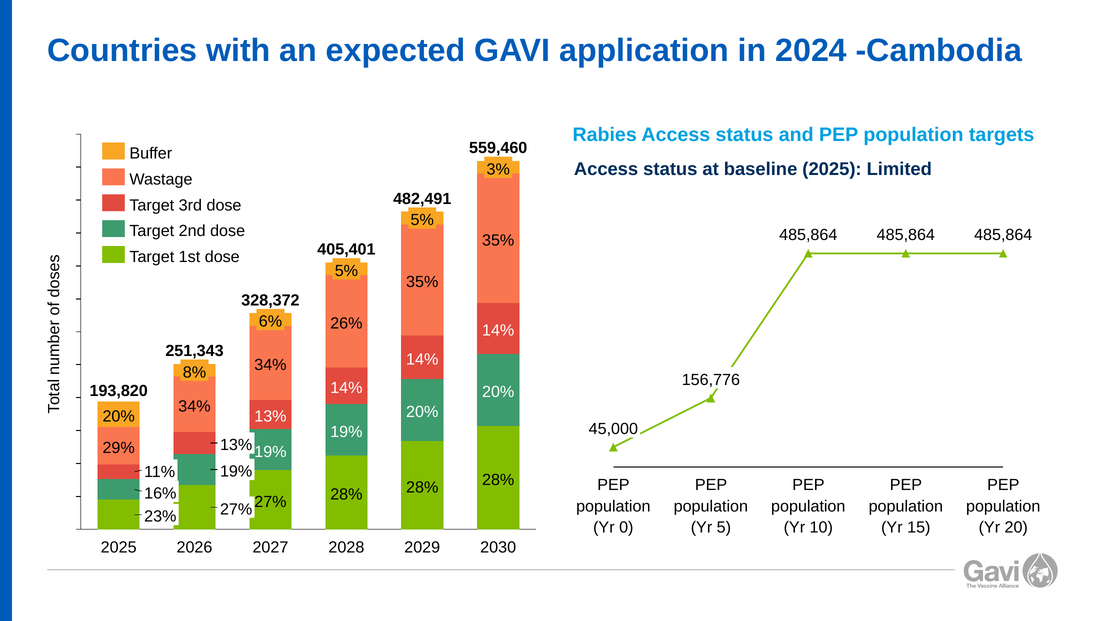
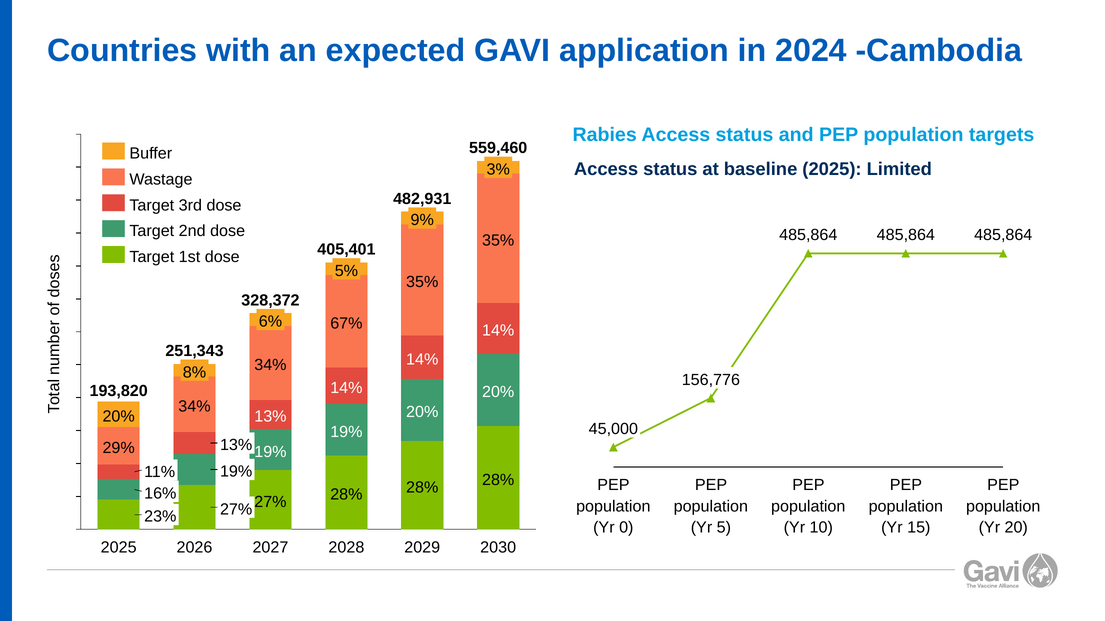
482,491: 482,491 -> 482,931
5% at (422, 220): 5% -> 9%
26%: 26% -> 67%
